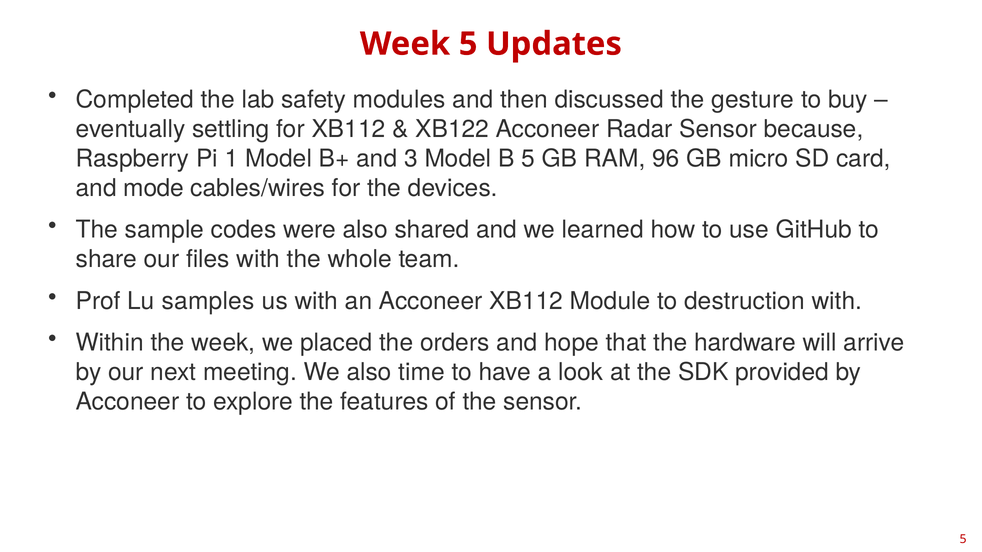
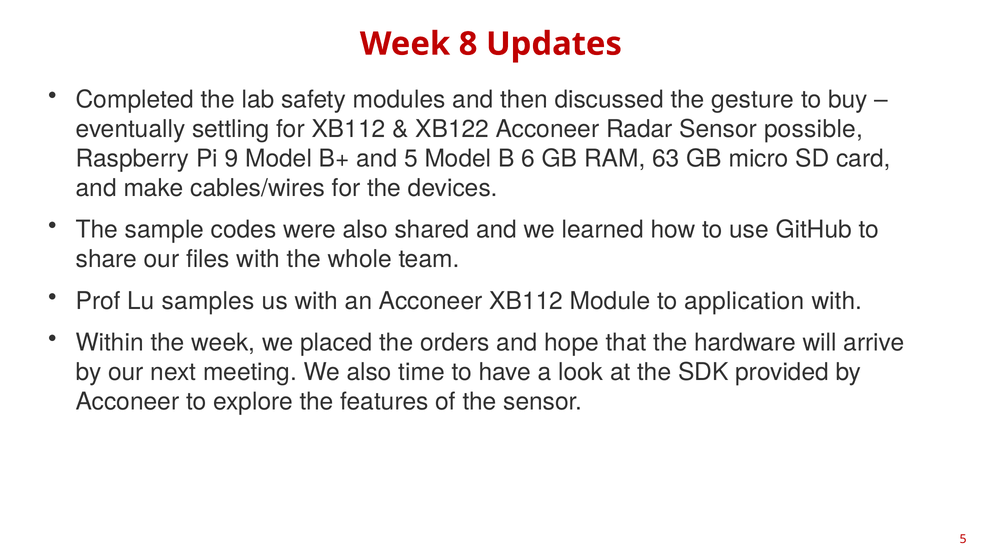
Week 5: 5 -> 8
because: because -> possible
1: 1 -> 9
and 3: 3 -> 5
B 5: 5 -> 6
96: 96 -> 63
mode: mode -> make
destruction: destruction -> application
